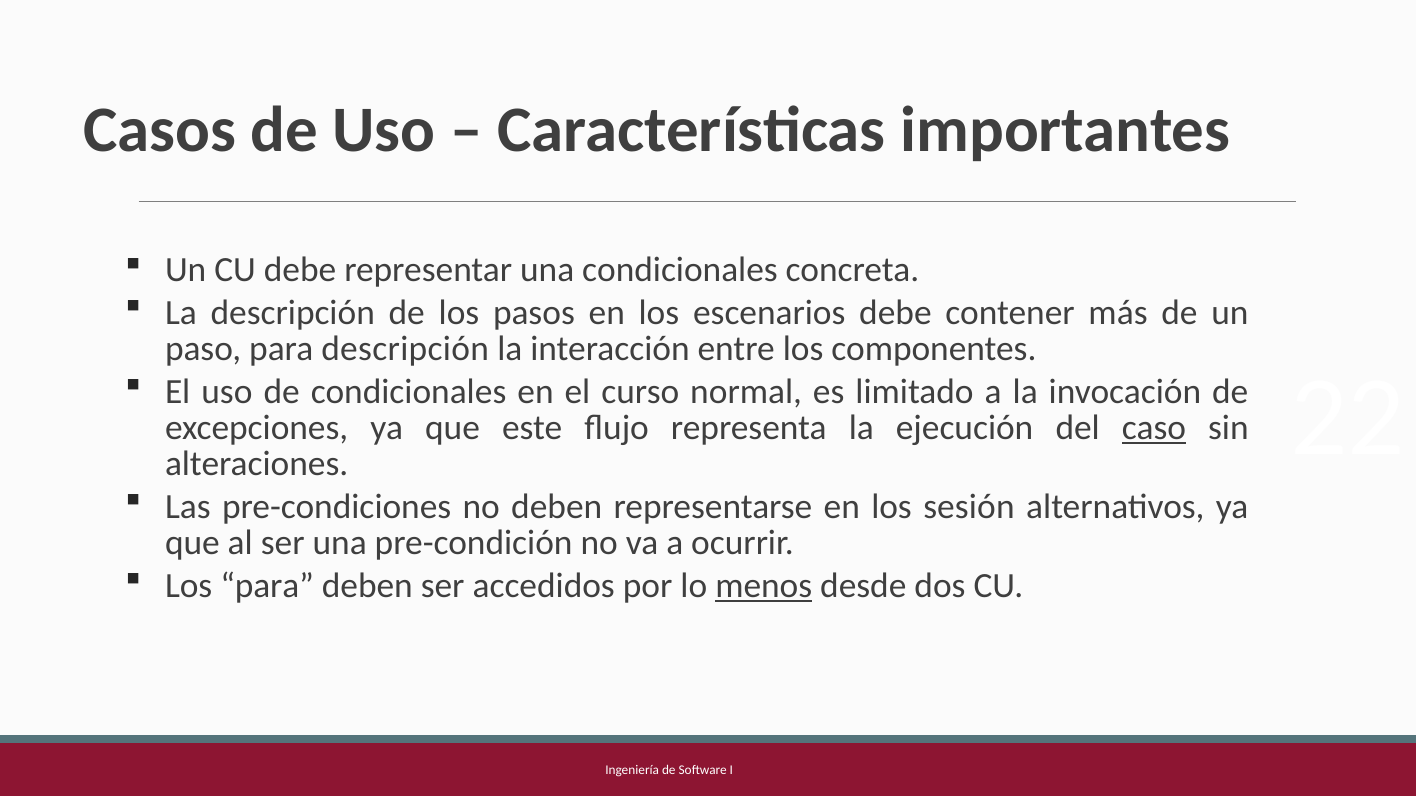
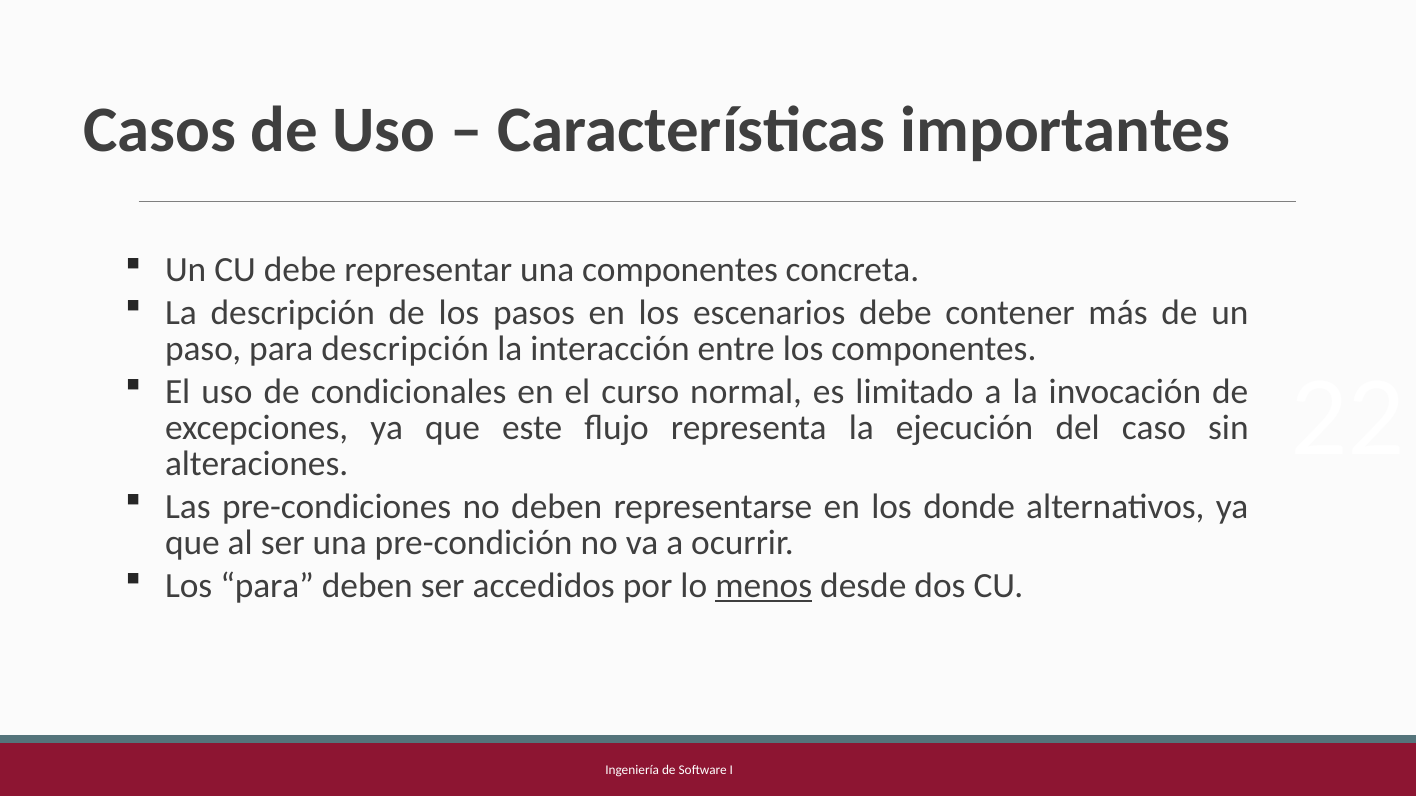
una condicionales: condicionales -> componentes
caso underline: present -> none
sesión: sesión -> donde
